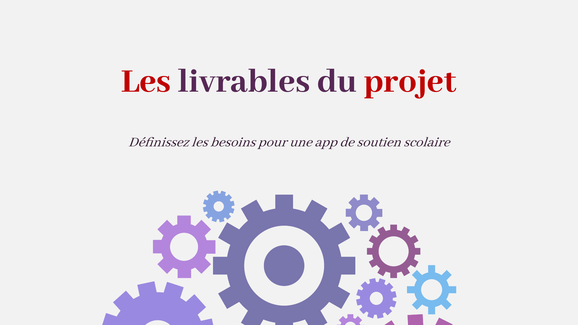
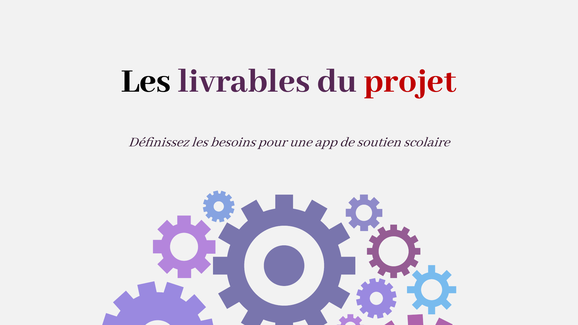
Les at (146, 80) colour: red -> black
